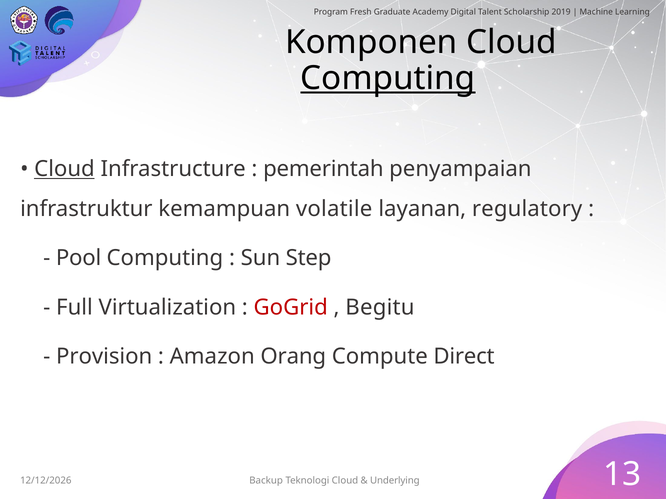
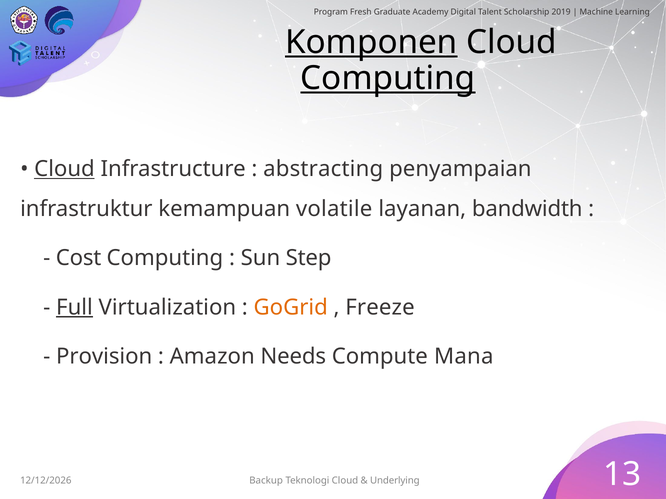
Komponen underline: none -> present
pemerintah: pemerintah -> abstracting
regulatory: regulatory -> bandwidth
Pool: Pool -> Cost
Full underline: none -> present
GoGrid colour: red -> orange
Begitu: Begitu -> Freeze
Orang: Orang -> Needs
Direct: Direct -> Mana
